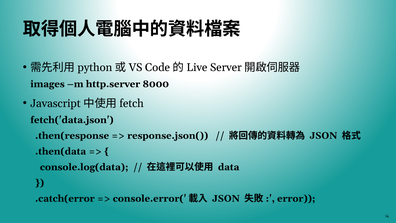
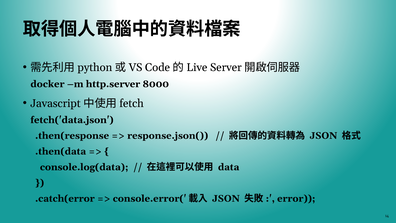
images: images -> docker
